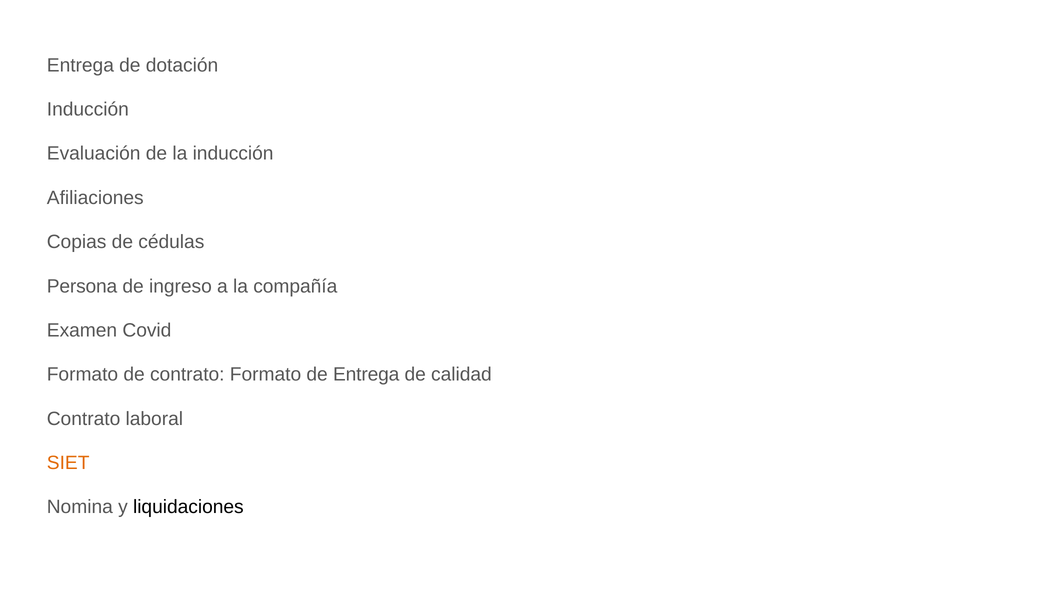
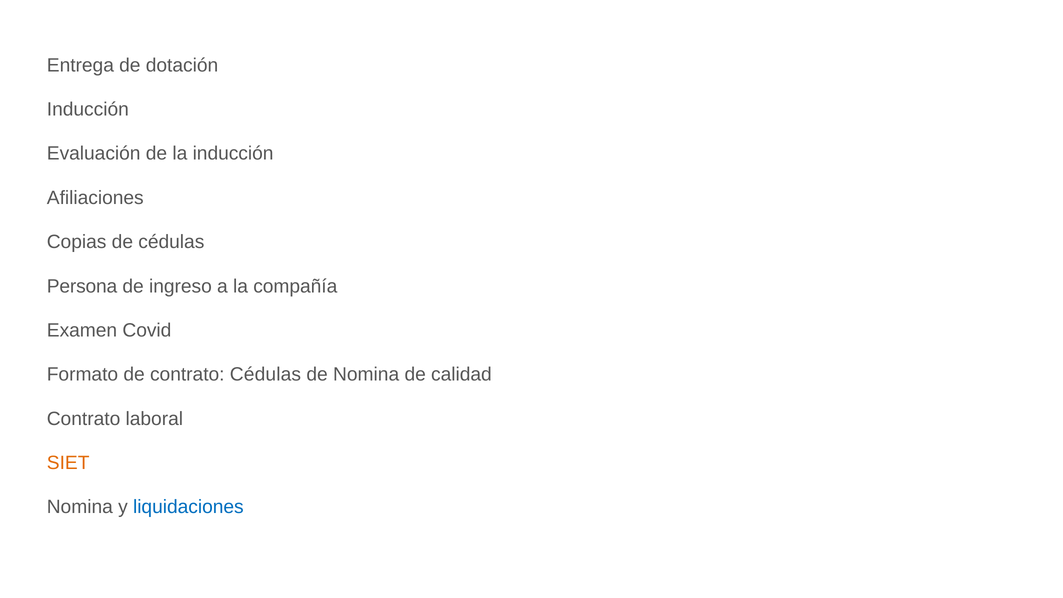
contrato Formato: Formato -> Cédulas
de Entrega: Entrega -> Nomina
liquidaciones colour: black -> blue
